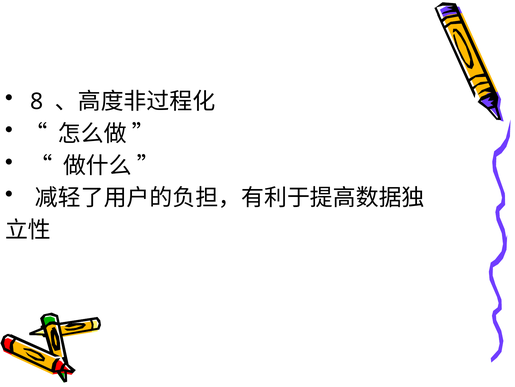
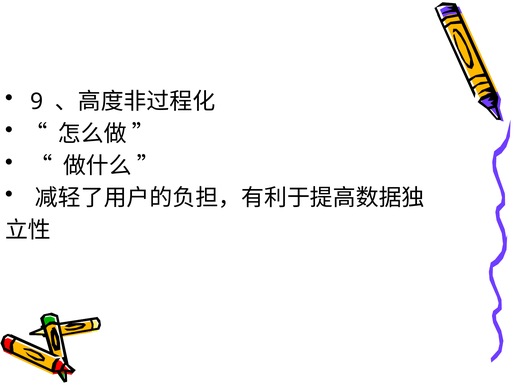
8: 8 -> 9
